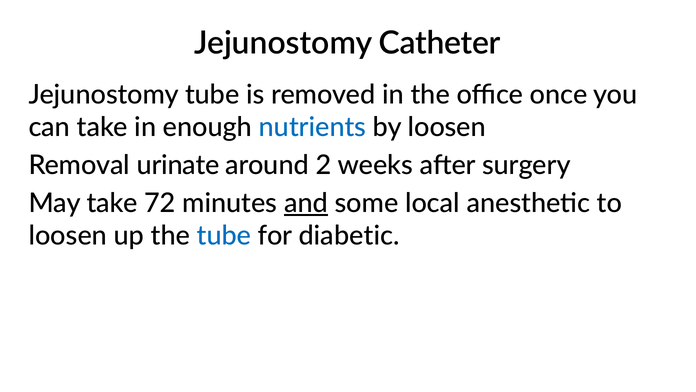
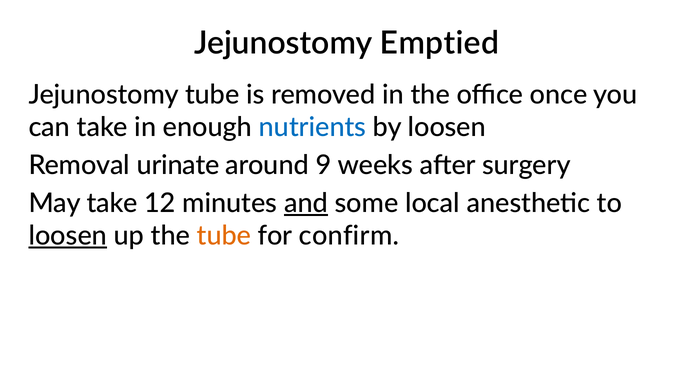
Catheter: Catheter -> Emptied
2: 2 -> 9
72: 72 -> 12
loosen at (68, 236) underline: none -> present
tube at (224, 236) colour: blue -> orange
diabetic: diabetic -> confirm
